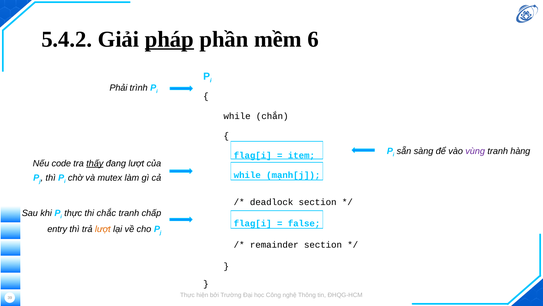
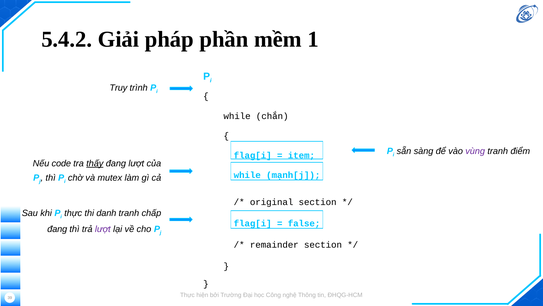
pháp underline: present -> none
6: 6 -> 1
Phải: Phải -> Truy
hàng: hàng -> điểm
deadlock: deadlock -> original
chắc: chắc -> danh
entry at (57, 229): entry -> đang
lượt at (103, 229) colour: orange -> purple
